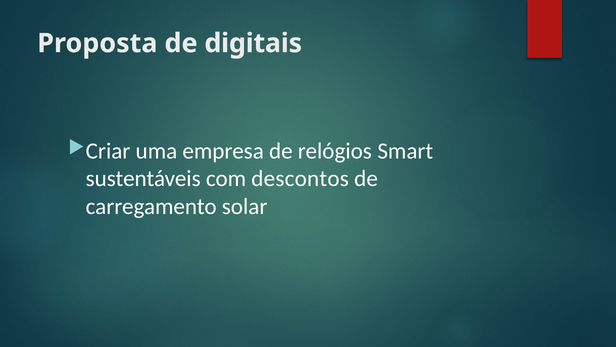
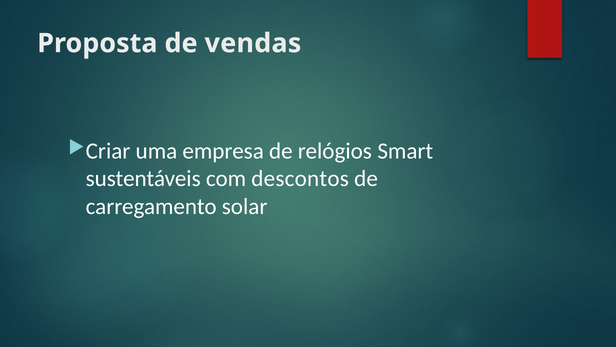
digitais: digitais -> vendas
